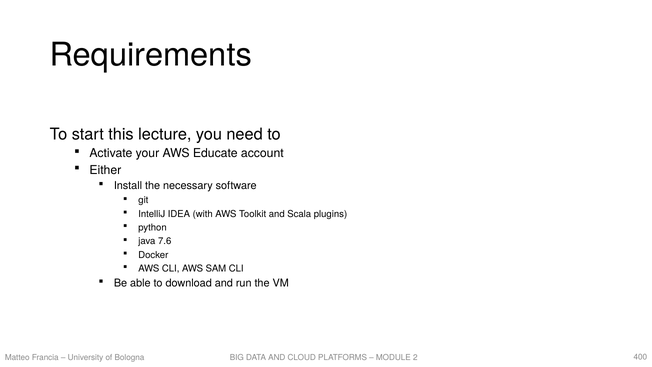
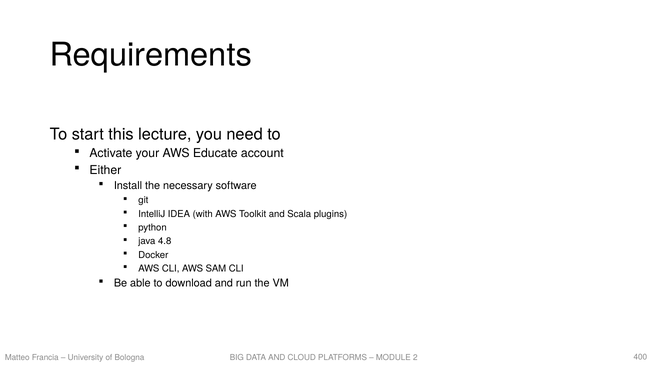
7.6: 7.6 -> 4.8
